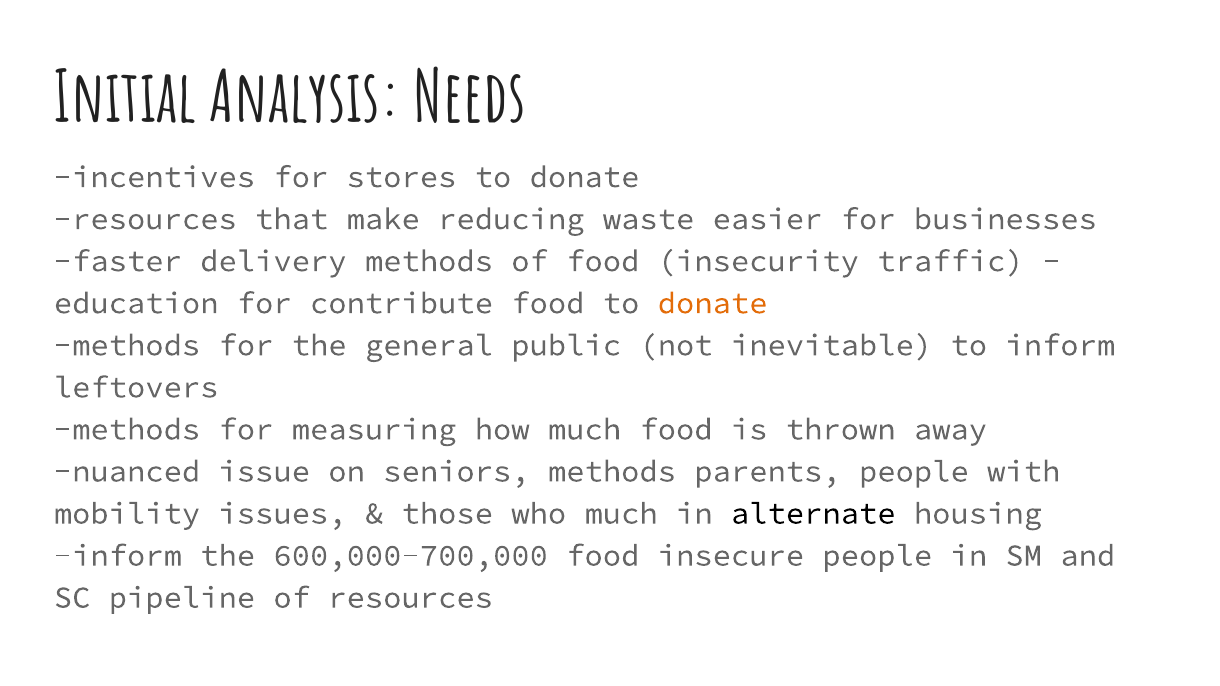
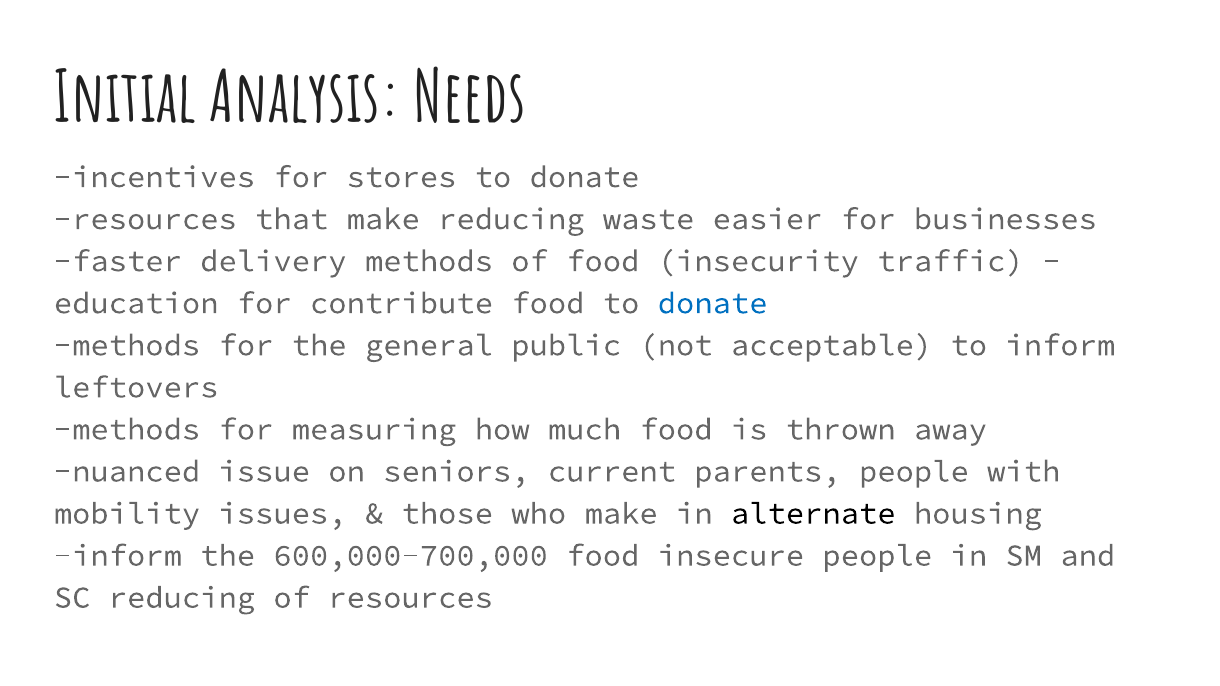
donate at (713, 303) colour: orange -> blue
inevitable: inevitable -> acceptable
seniors methods: methods -> current
who much: much -> make
SC pipeline: pipeline -> reducing
